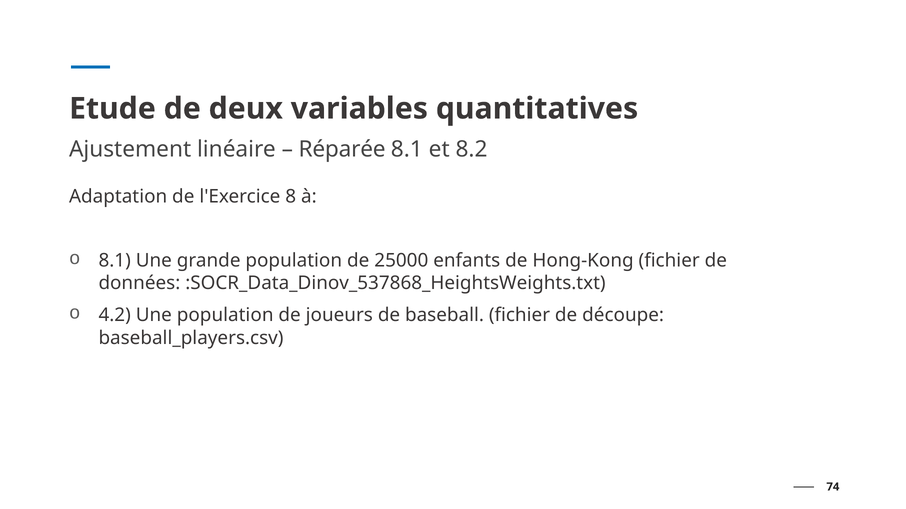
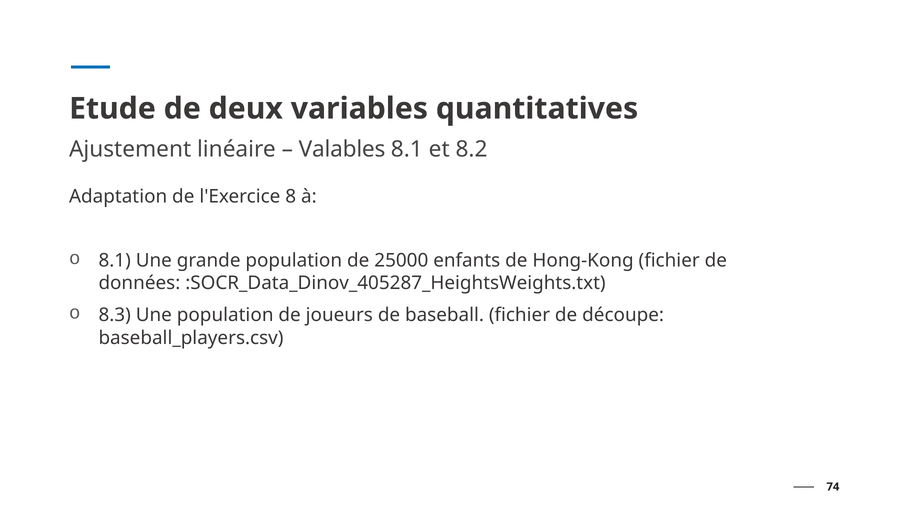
Réparée: Réparée -> Valables
:SOCR_Data_Dinov_537868_HeightsWeights.txt: :SOCR_Data_Dinov_537868_HeightsWeights.txt -> :SOCR_Data_Dinov_405287_HeightsWeights.txt
4.2: 4.2 -> 8.3
